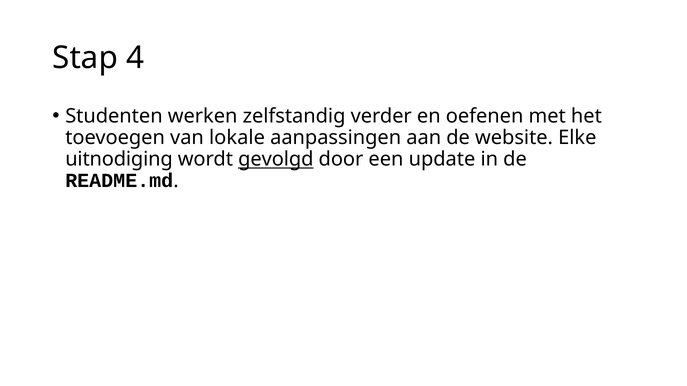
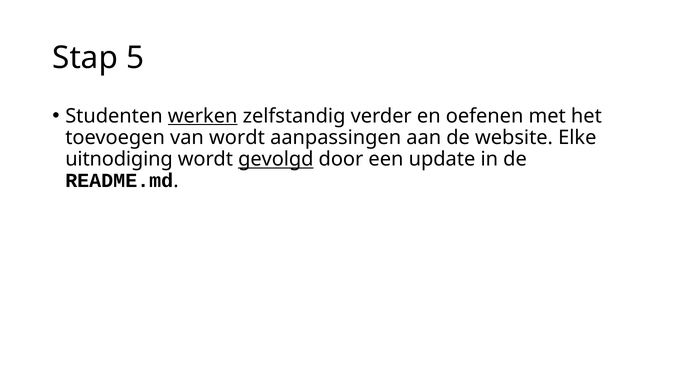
4: 4 -> 5
werken underline: none -> present
van lokale: lokale -> wordt
